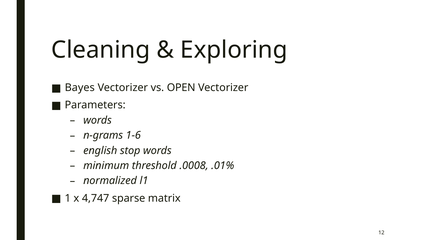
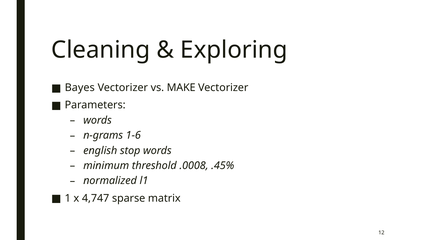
OPEN: OPEN -> MAKE
.01%: .01% -> .45%
